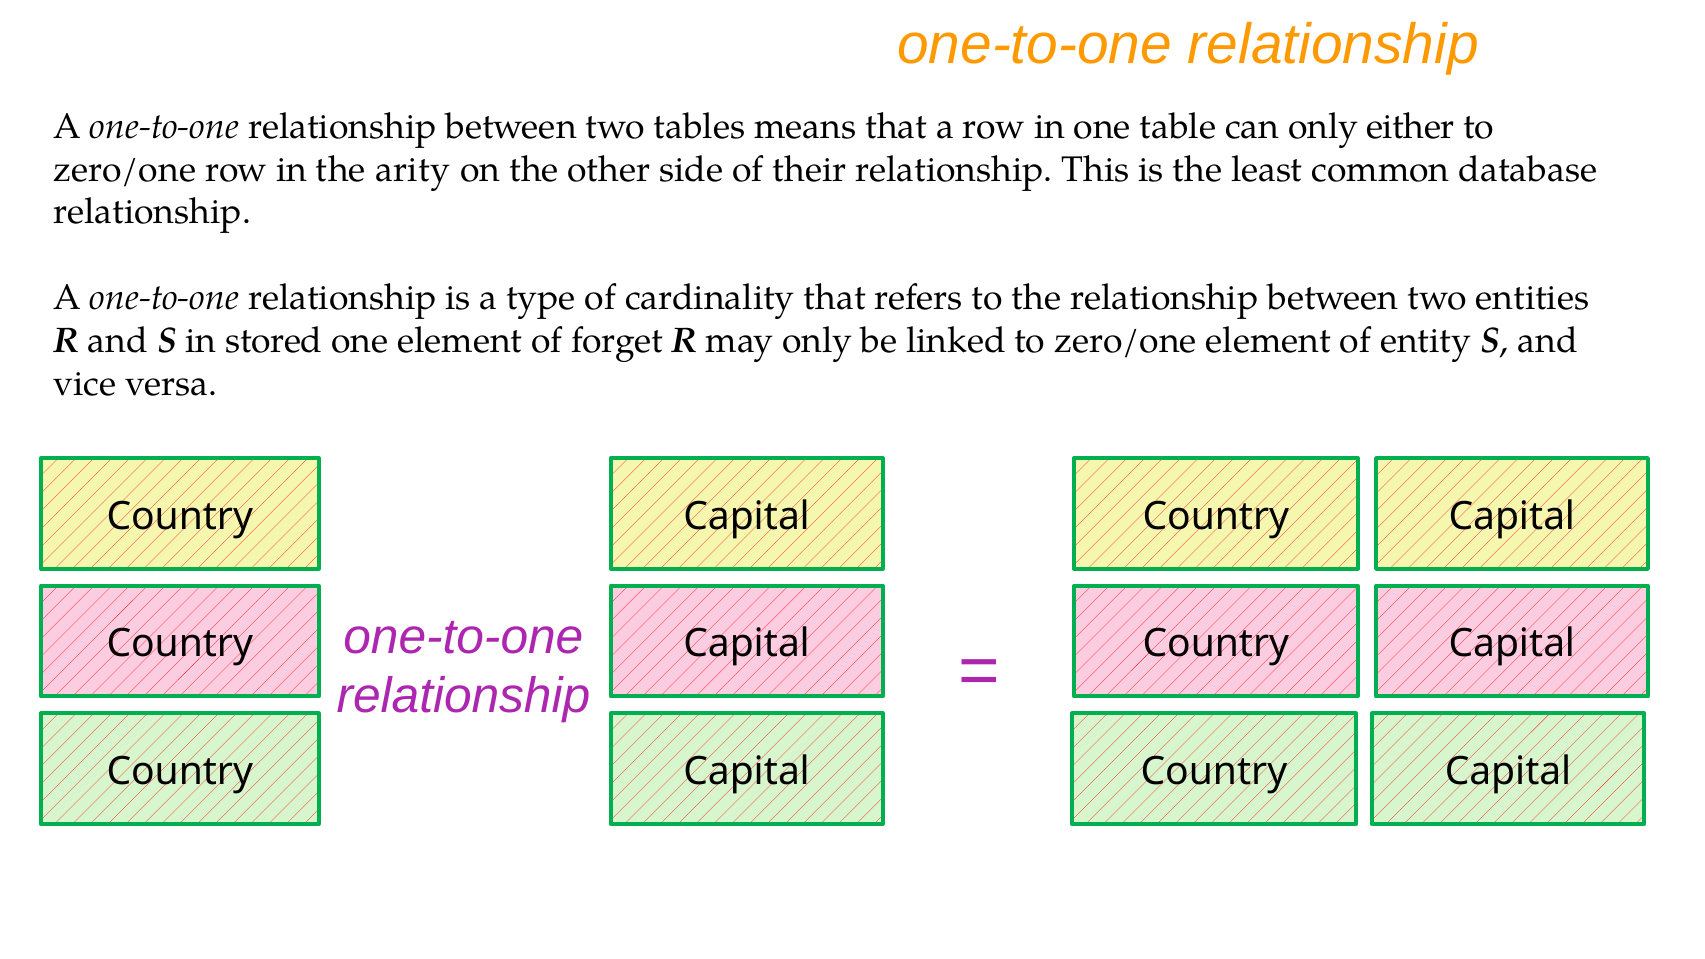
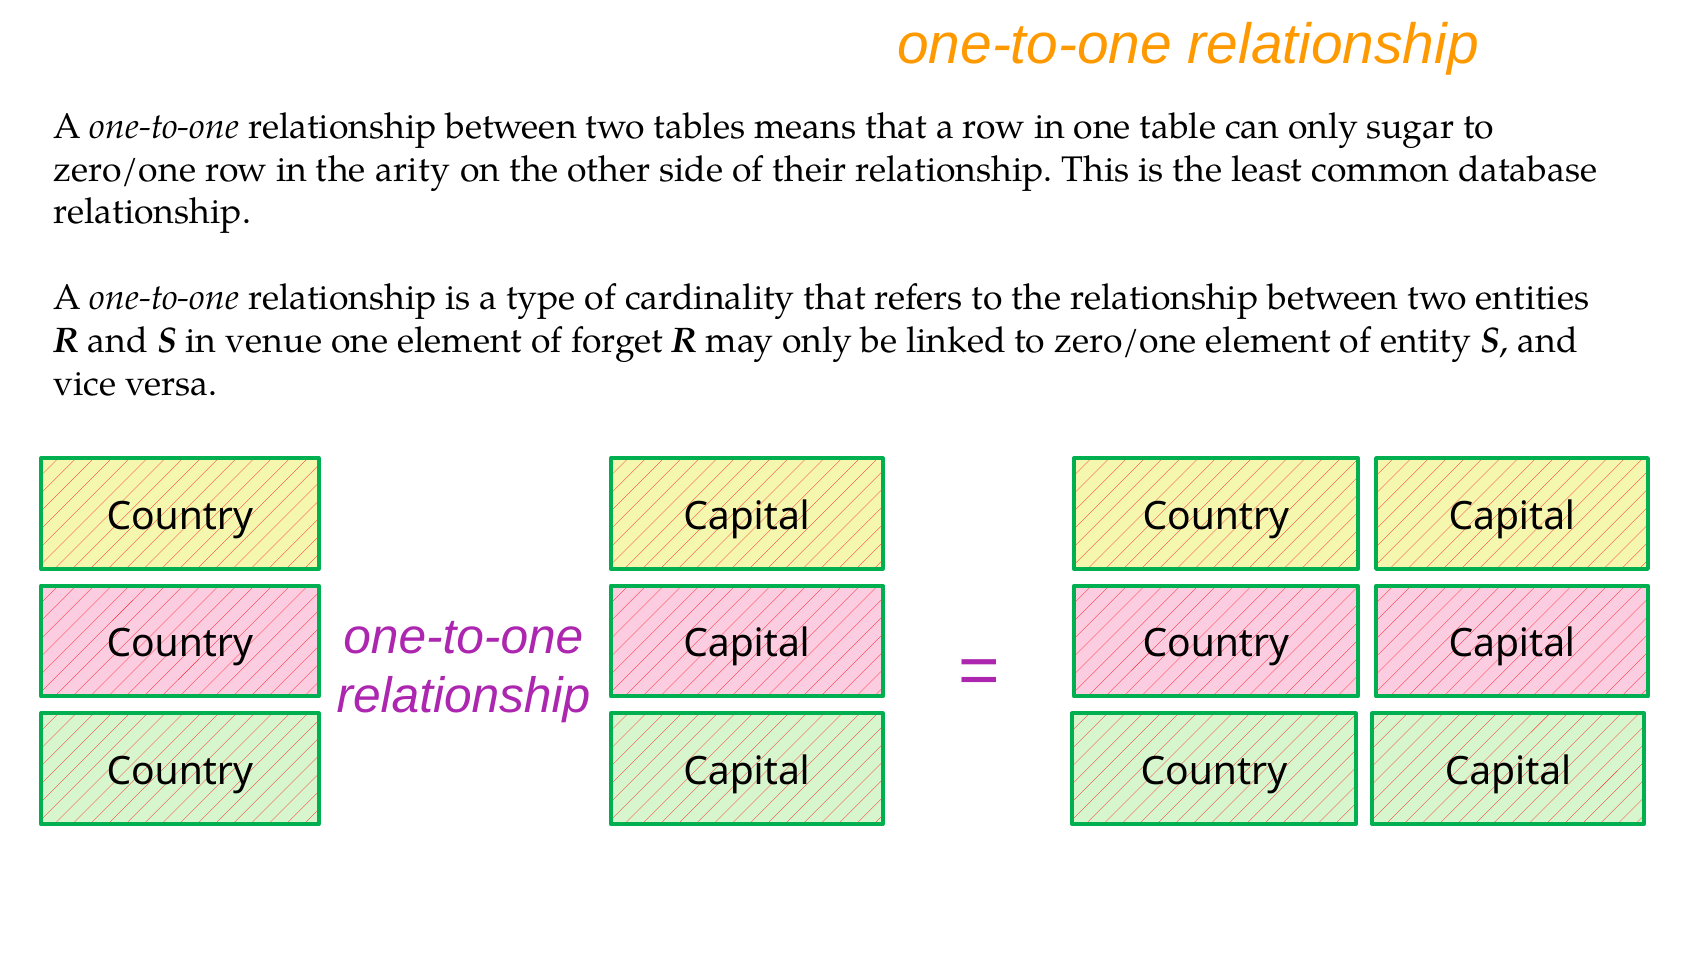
either: either -> sugar
stored: stored -> venue
